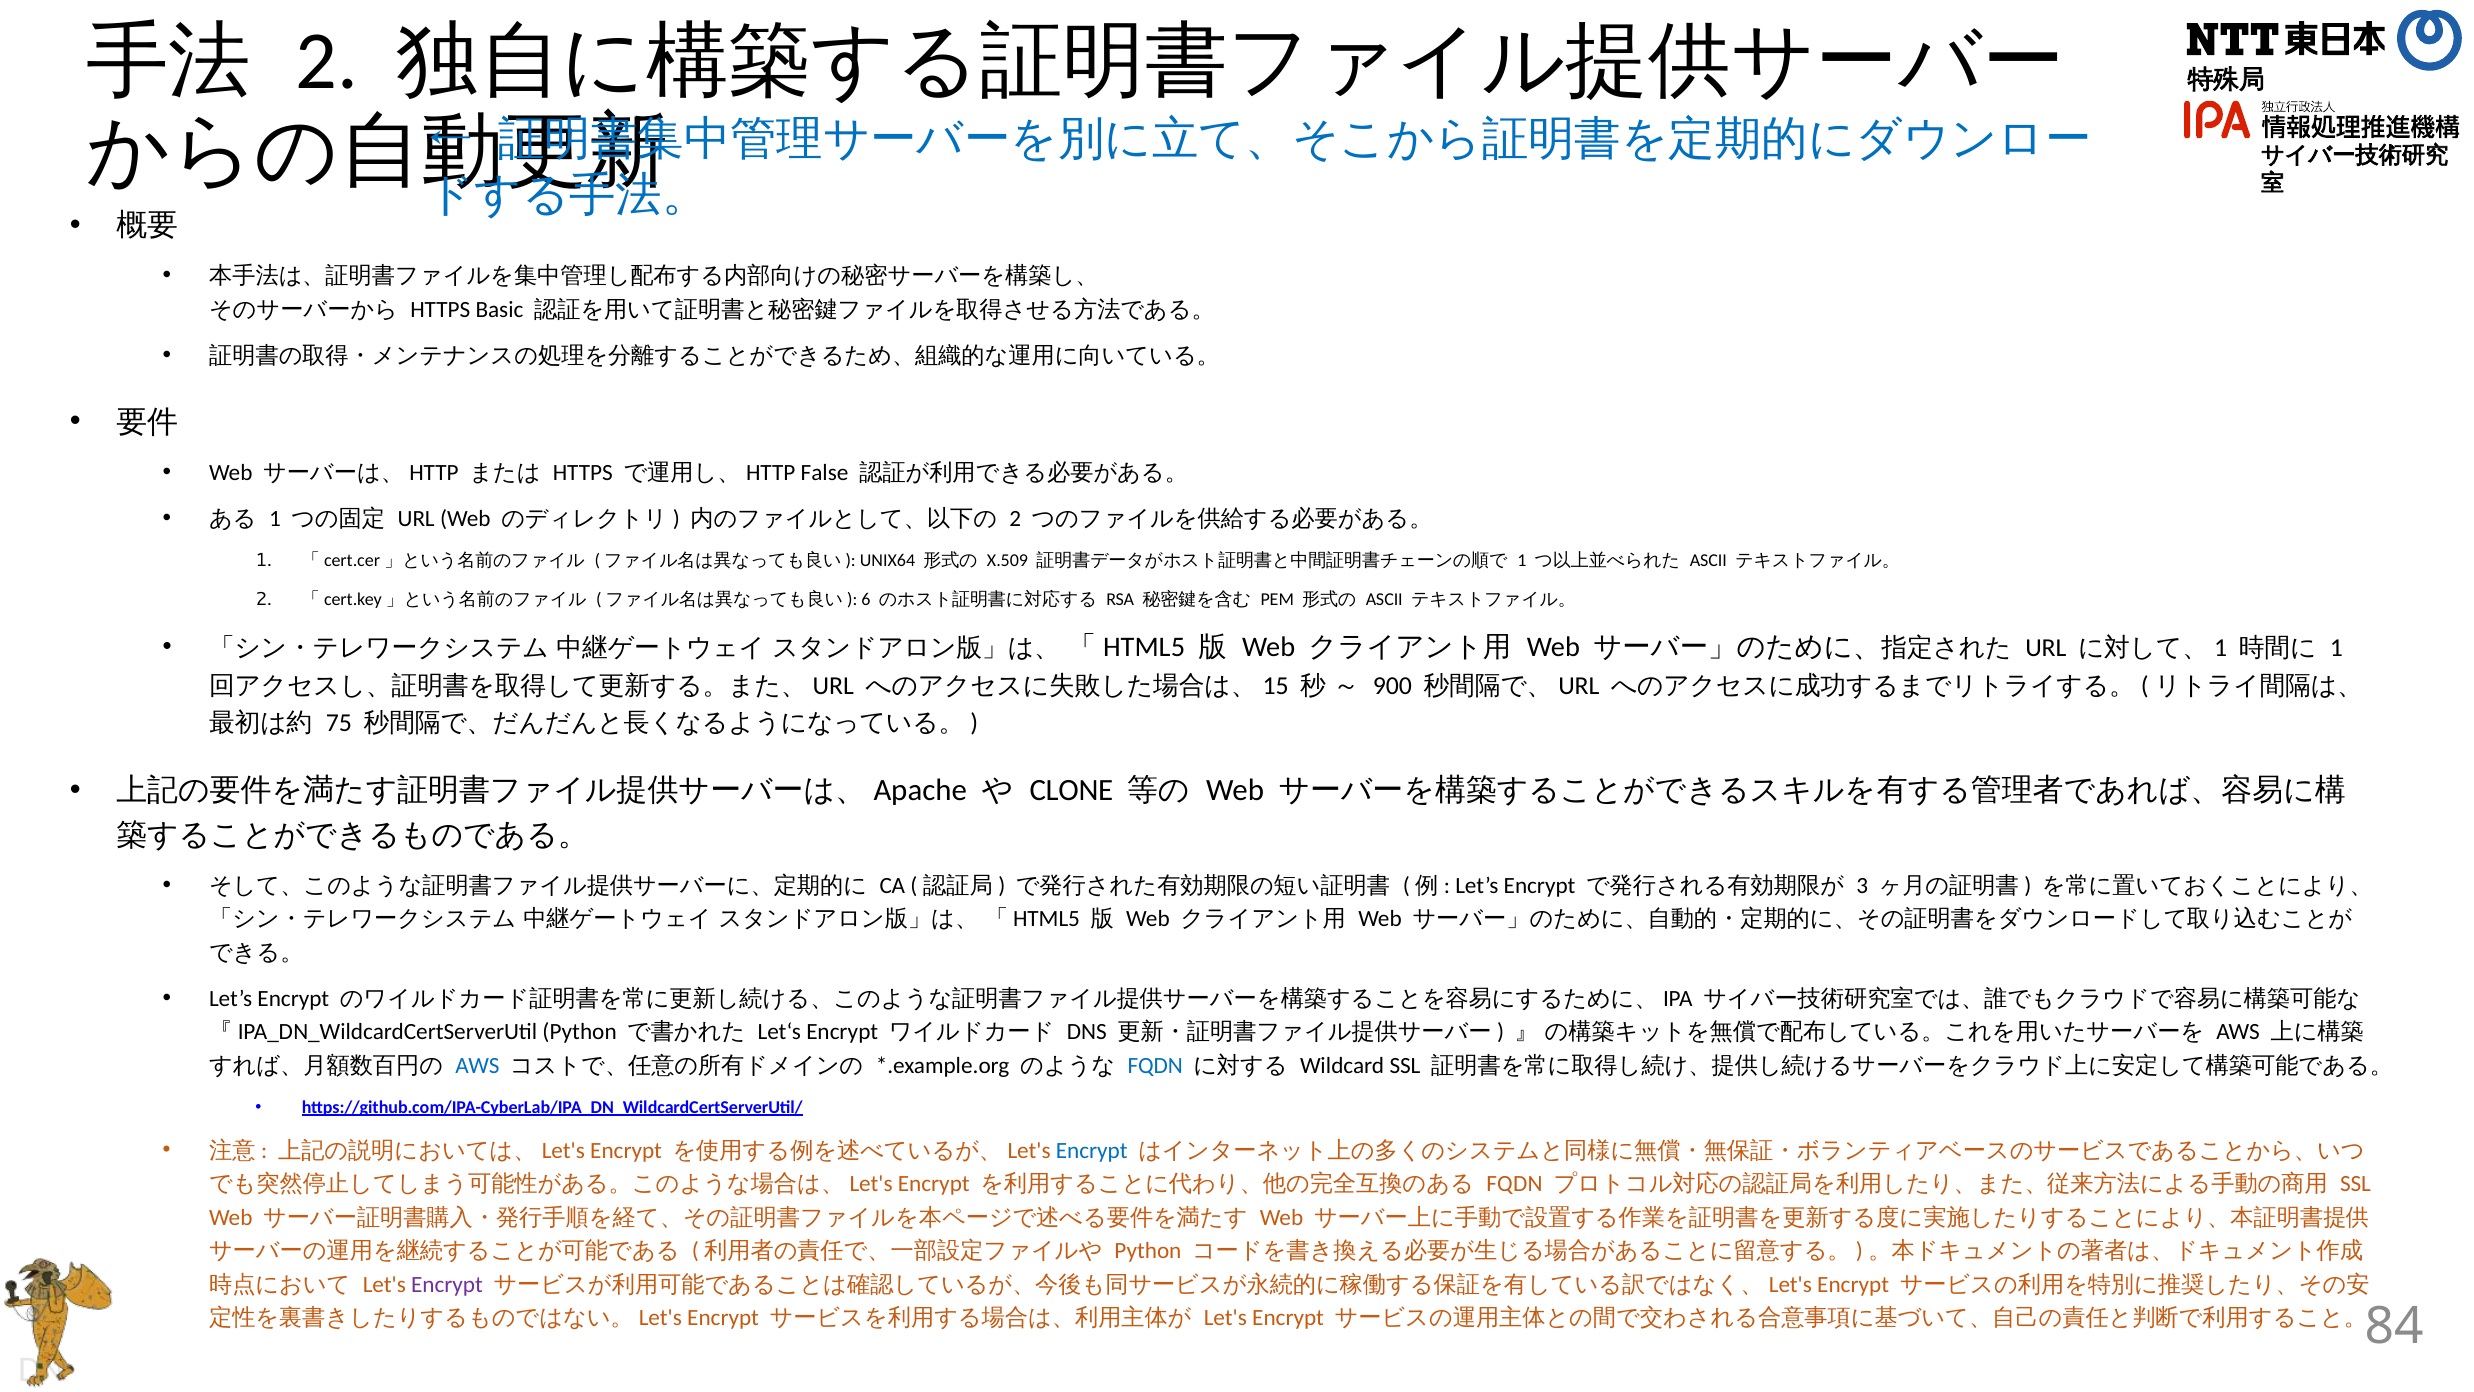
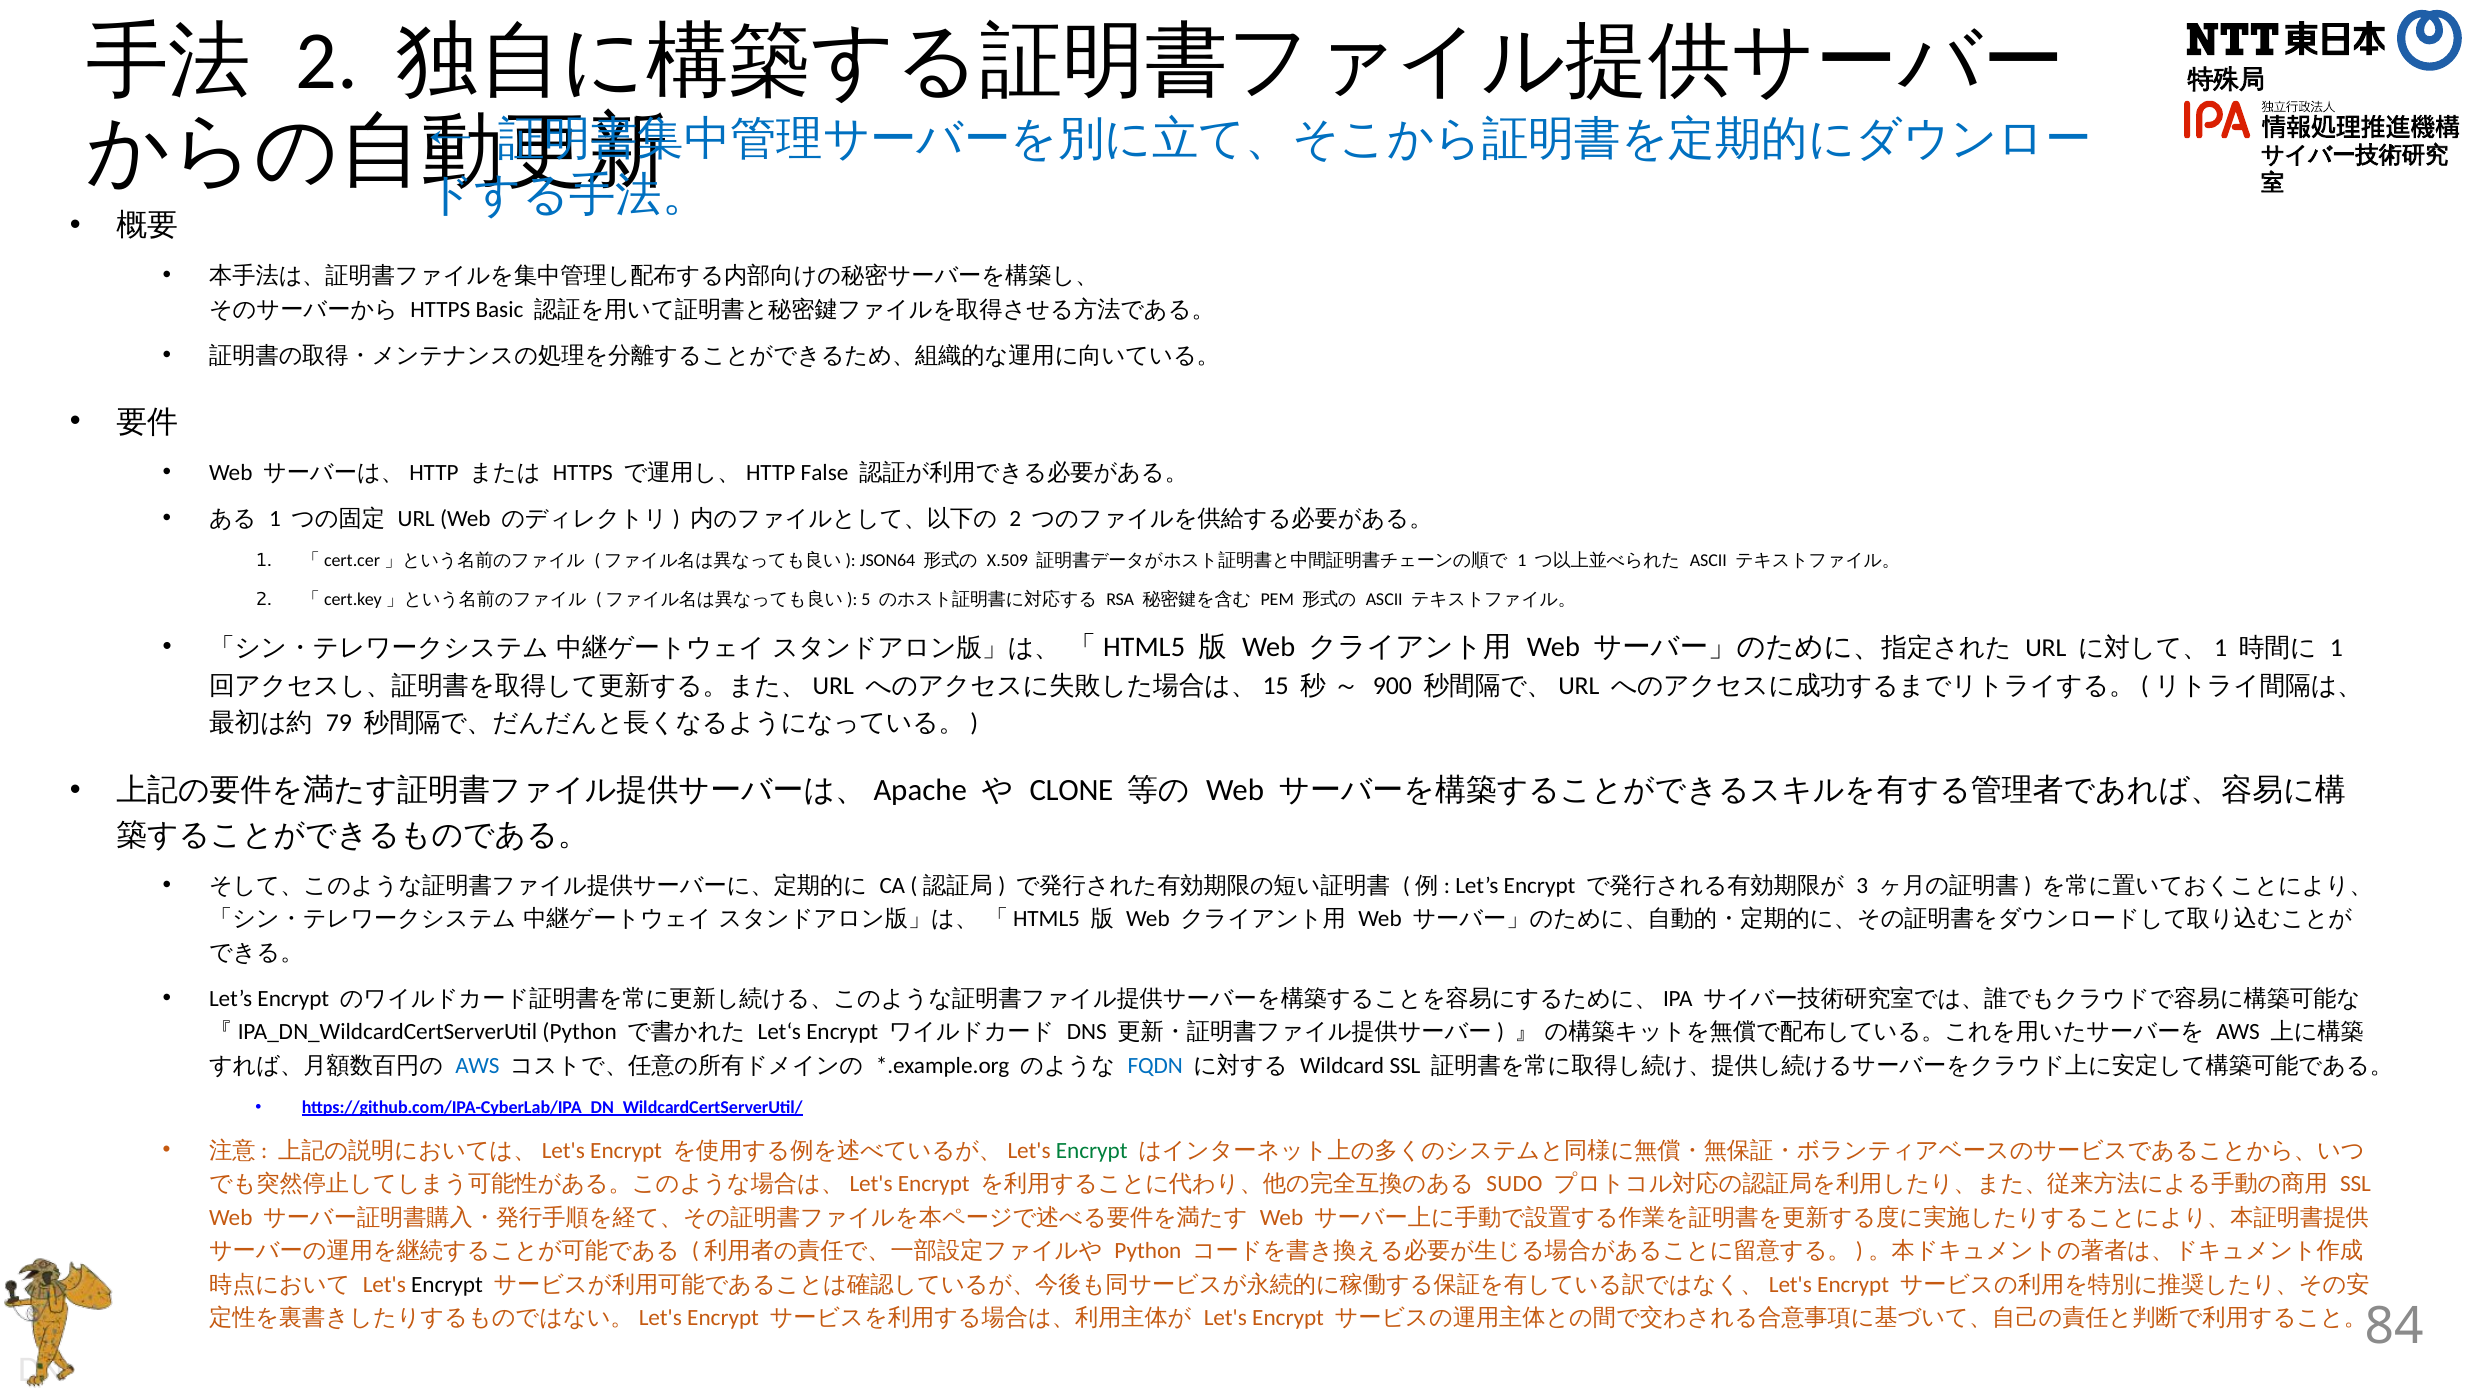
UNIX64: UNIX64 -> JSON64
6: 6 -> 5
75: 75 -> 79
Encrypt at (1092, 1150) colour: blue -> green
FQDN at (1514, 1184): FQDN -> SUDO
Encrypt at (447, 1284) colour: purple -> black
